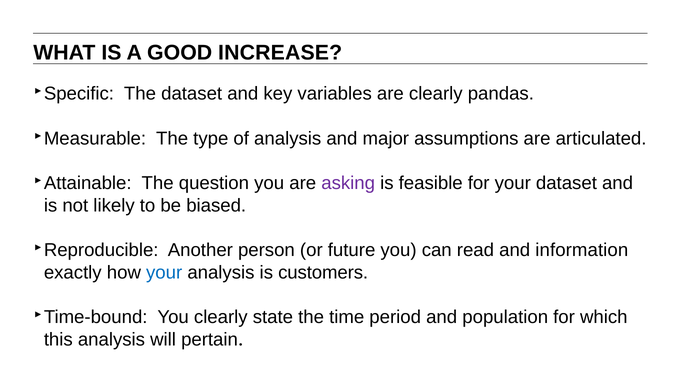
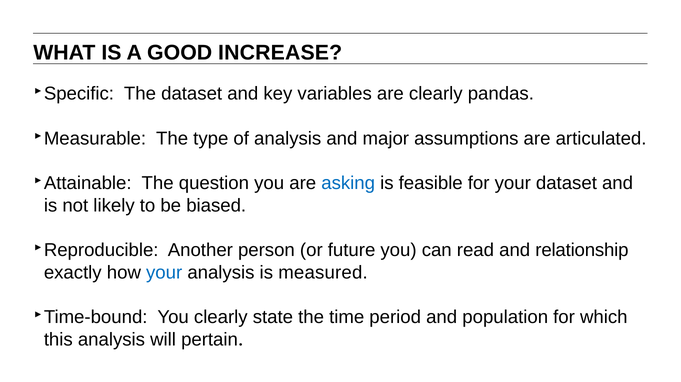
asking colour: purple -> blue
information: information -> relationship
customers: customers -> measured
